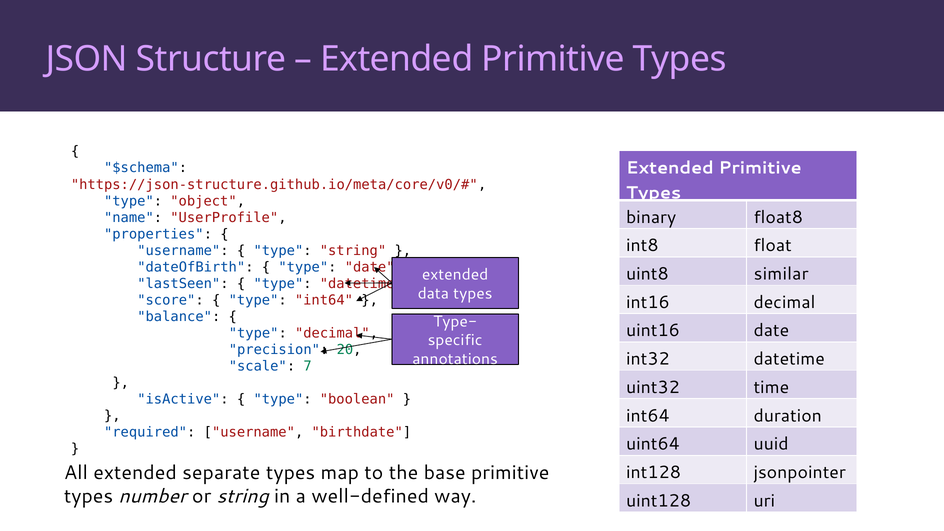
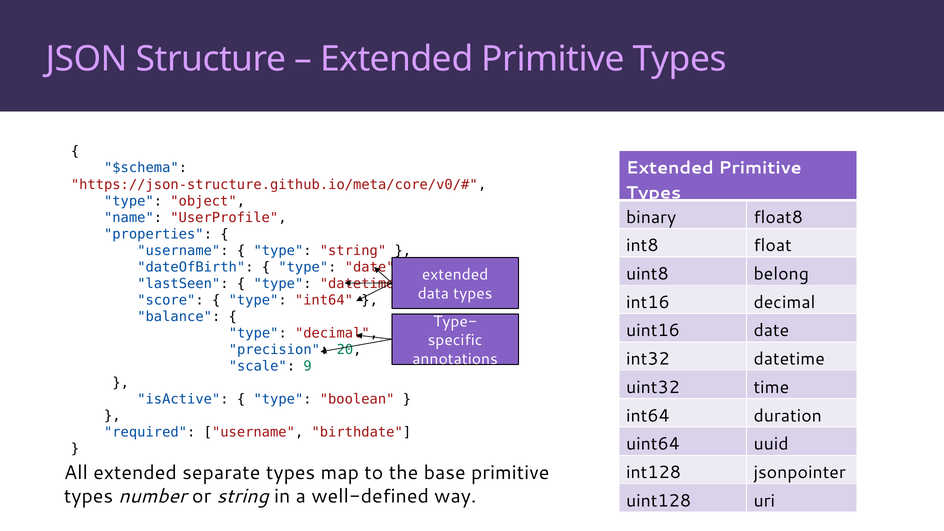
similar: similar -> belong
7: 7 -> 9
